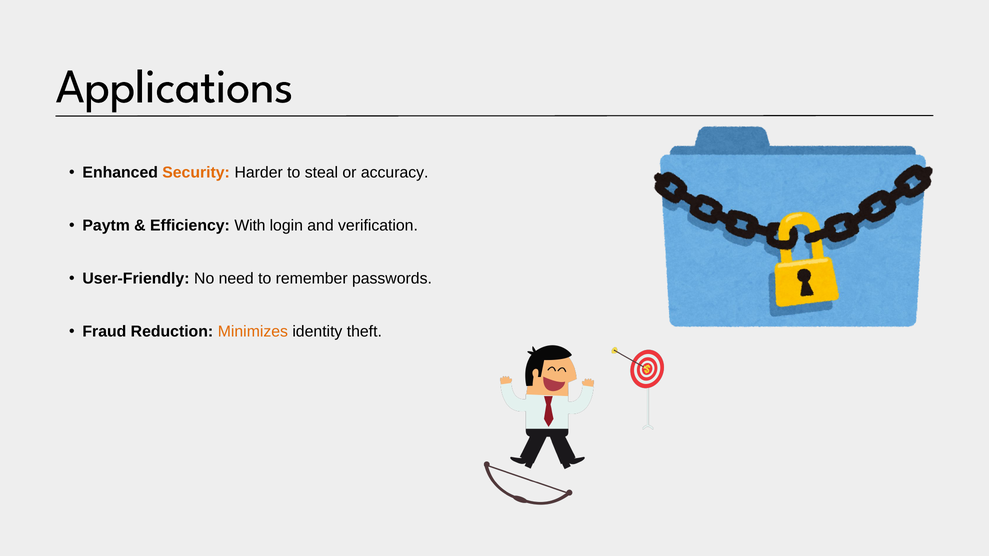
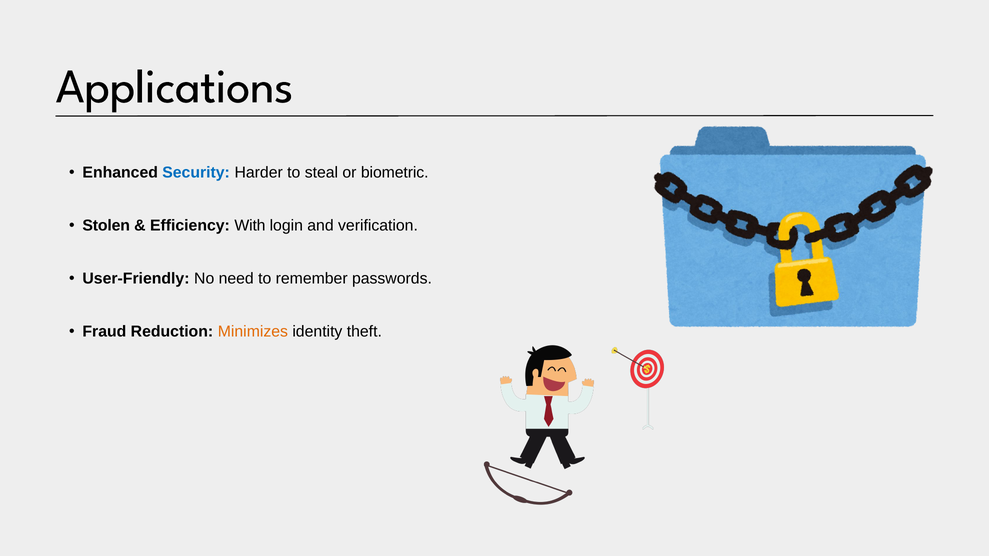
Security colour: orange -> blue
accuracy: accuracy -> biometric
Paytm: Paytm -> Stolen
